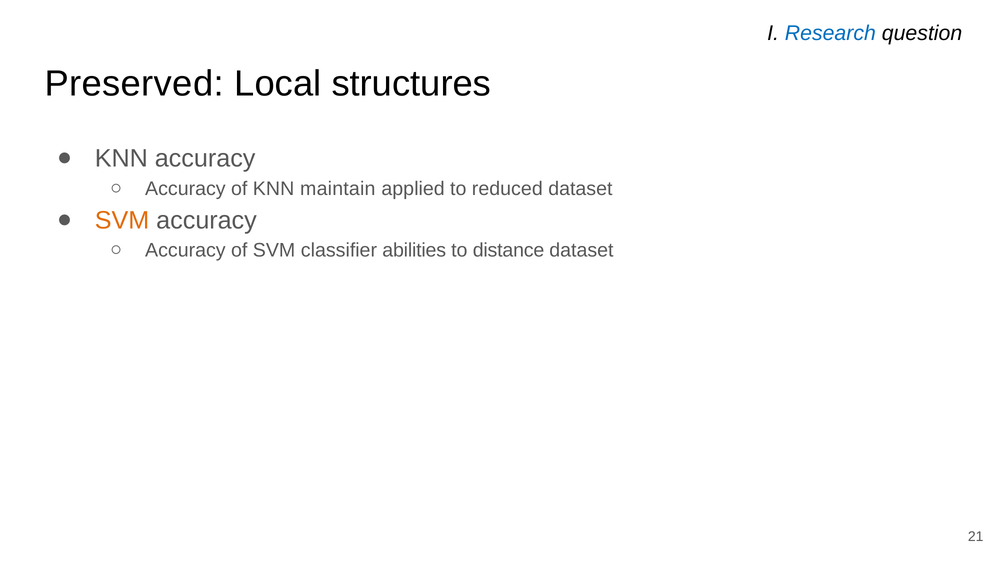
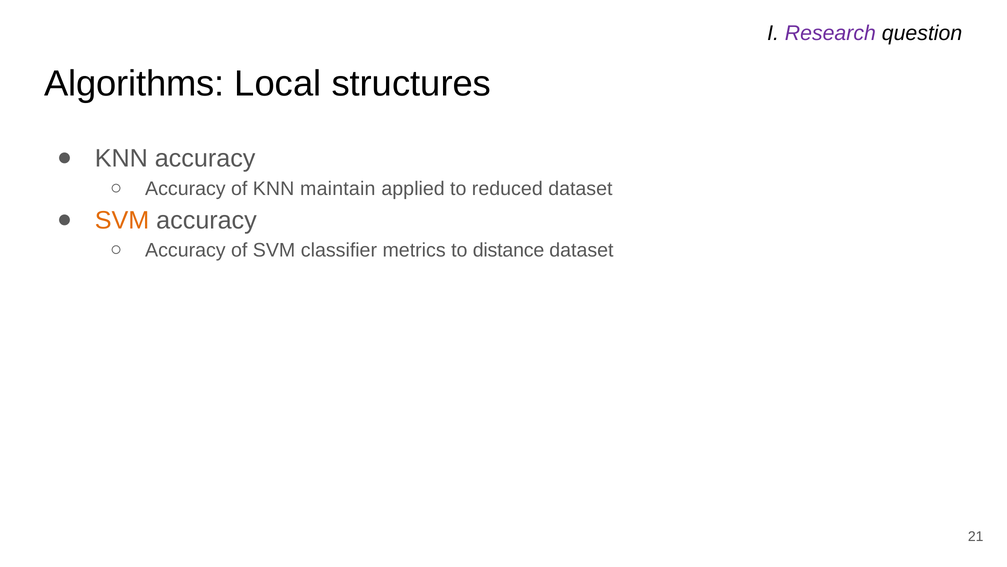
Research colour: blue -> purple
Preserved: Preserved -> Algorithms
abilities: abilities -> metrics
